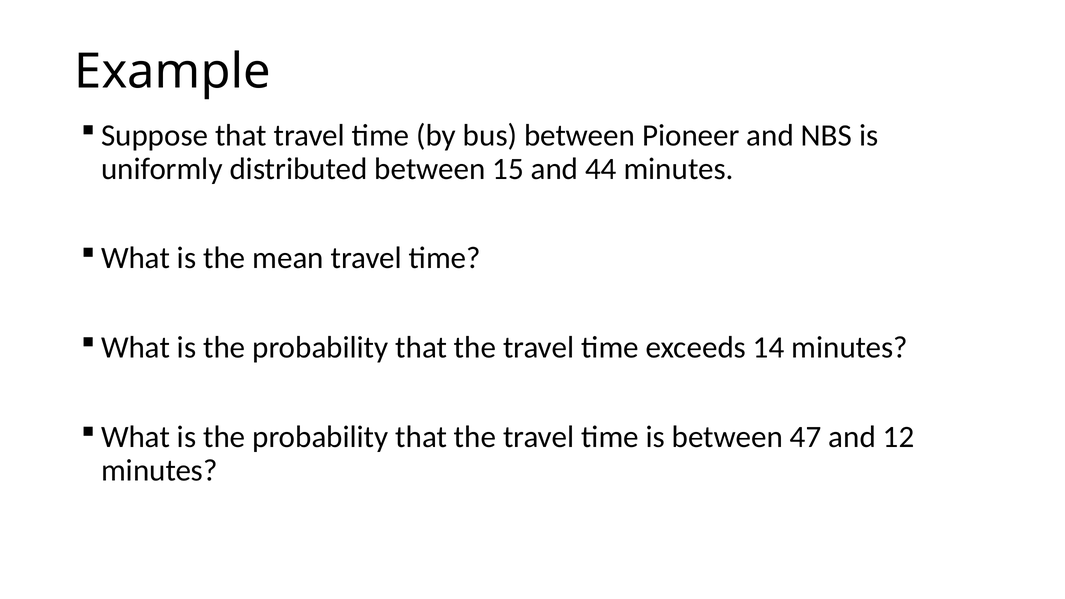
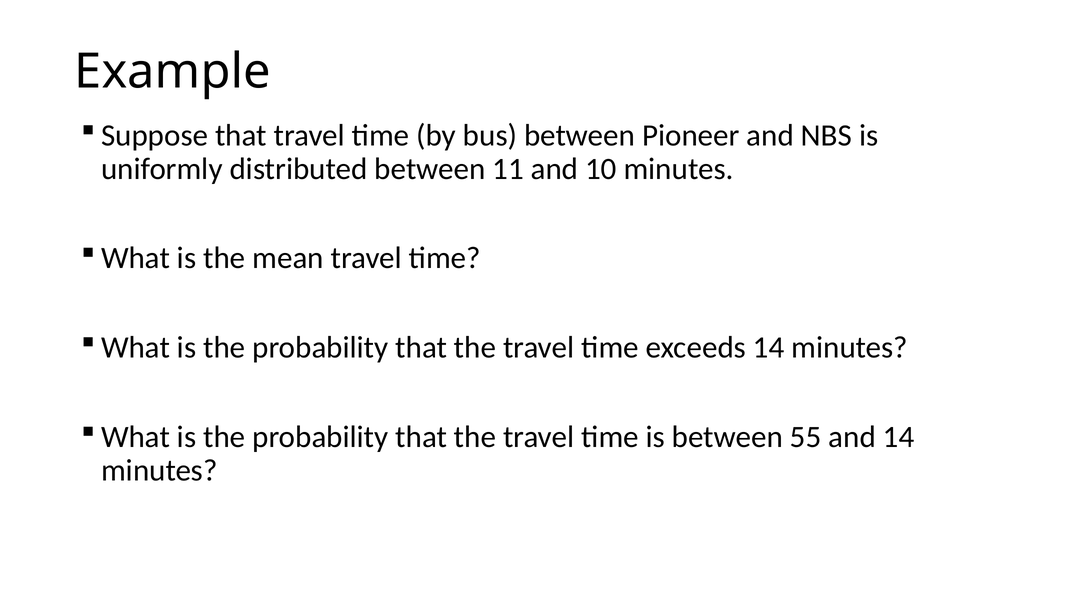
15: 15 -> 11
44: 44 -> 10
47: 47 -> 55
and 12: 12 -> 14
